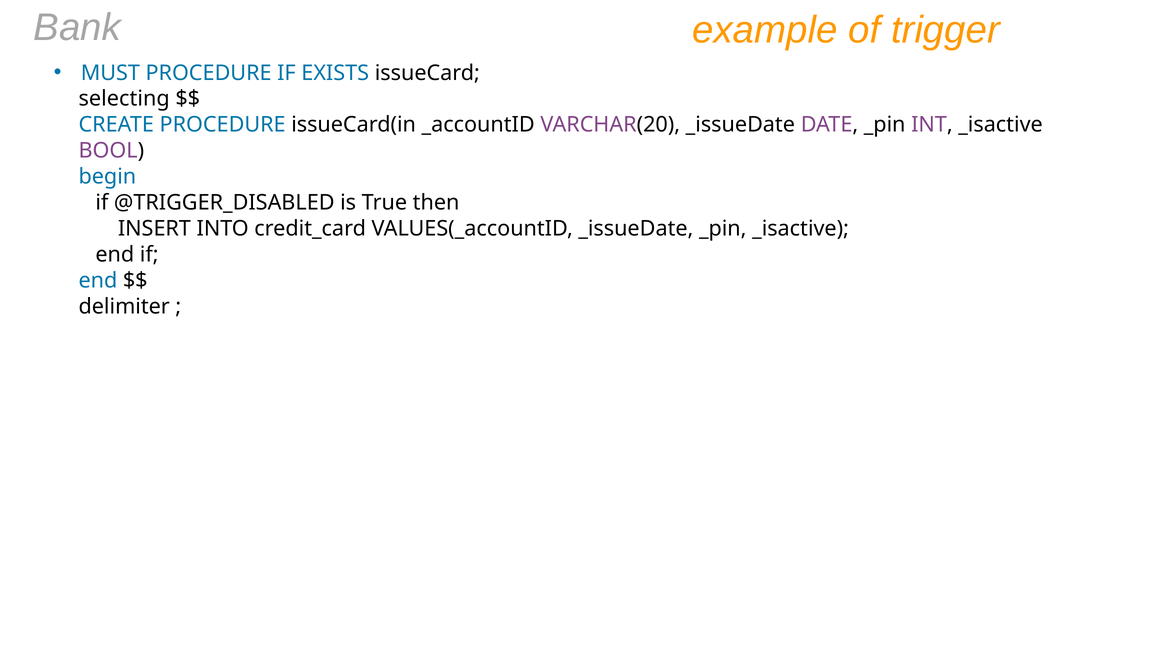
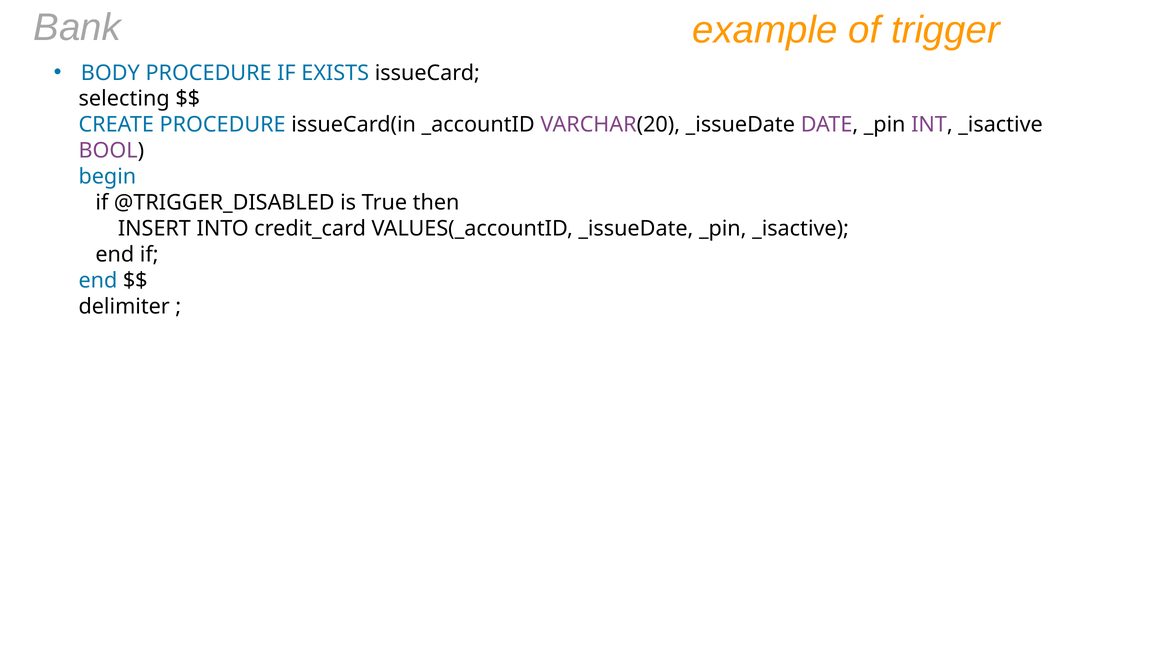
MUST: MUST -> BODY
